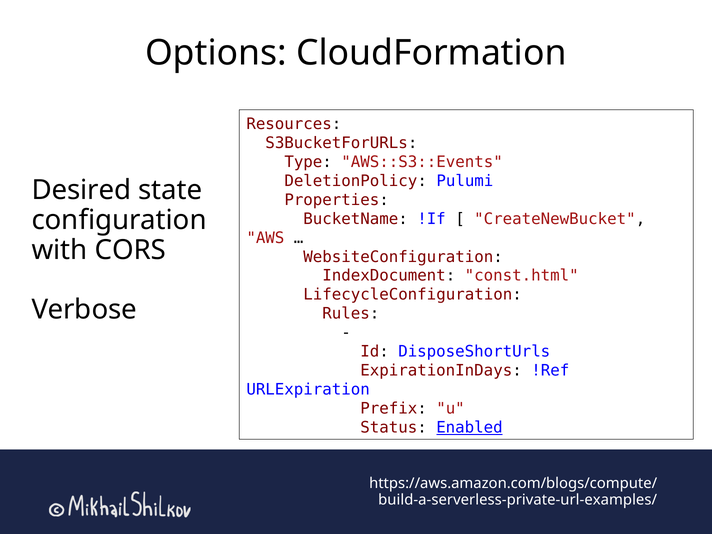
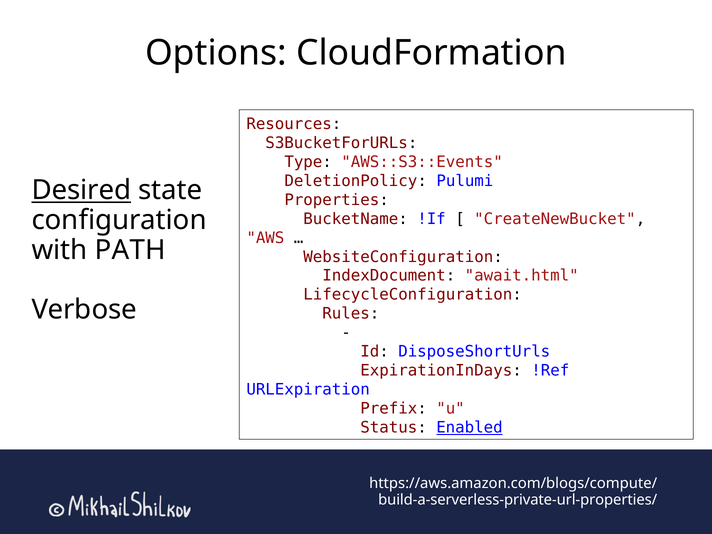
Desired underline: none -> present
CORS: CORS -> PATH
const.html: const.html -> await.html
build-a-serverless-private-url-examples/: build-a-serverless-private-url-examples/ -> build-a-serverless-private-url-properties/
